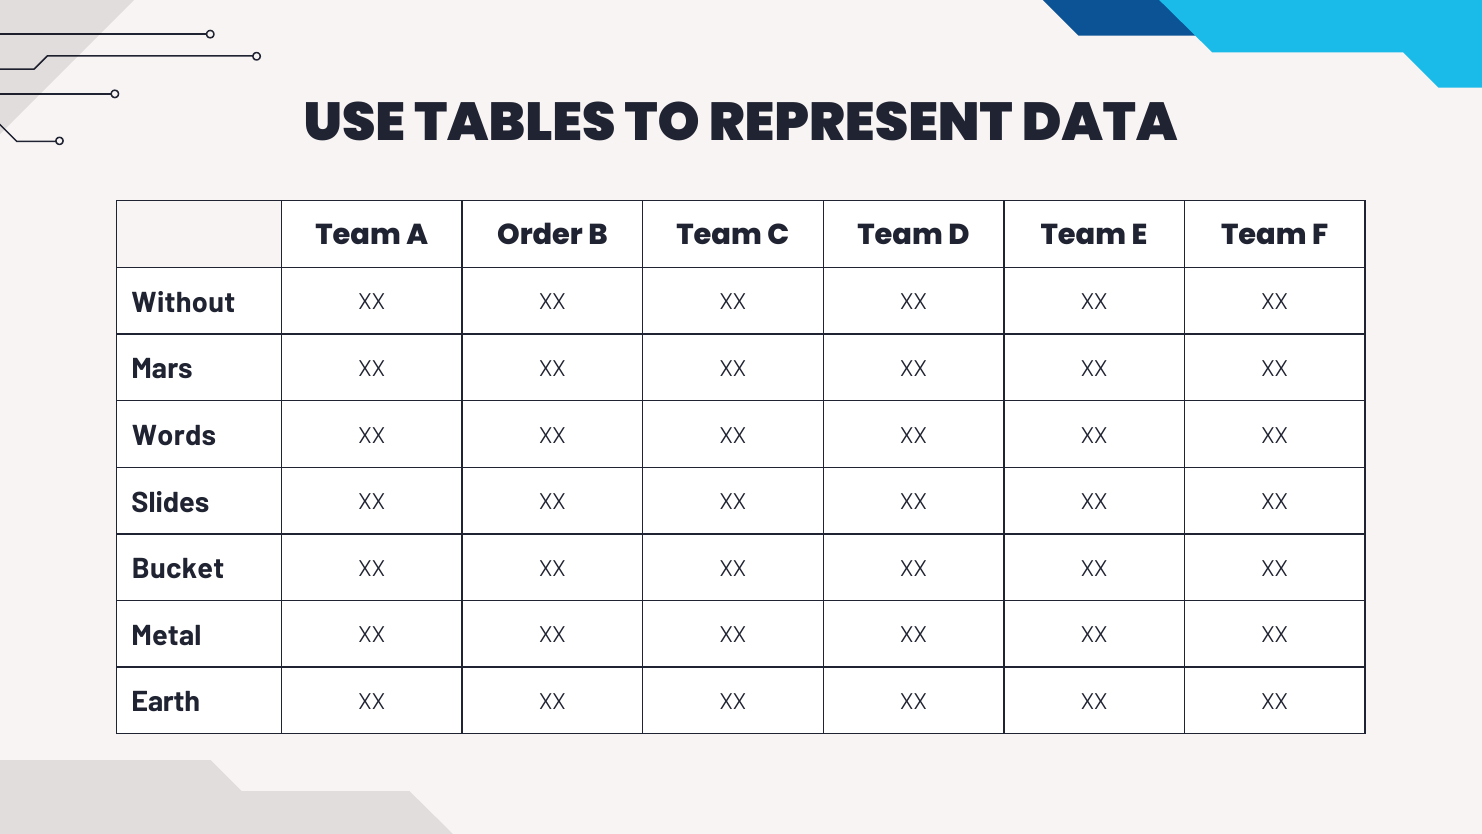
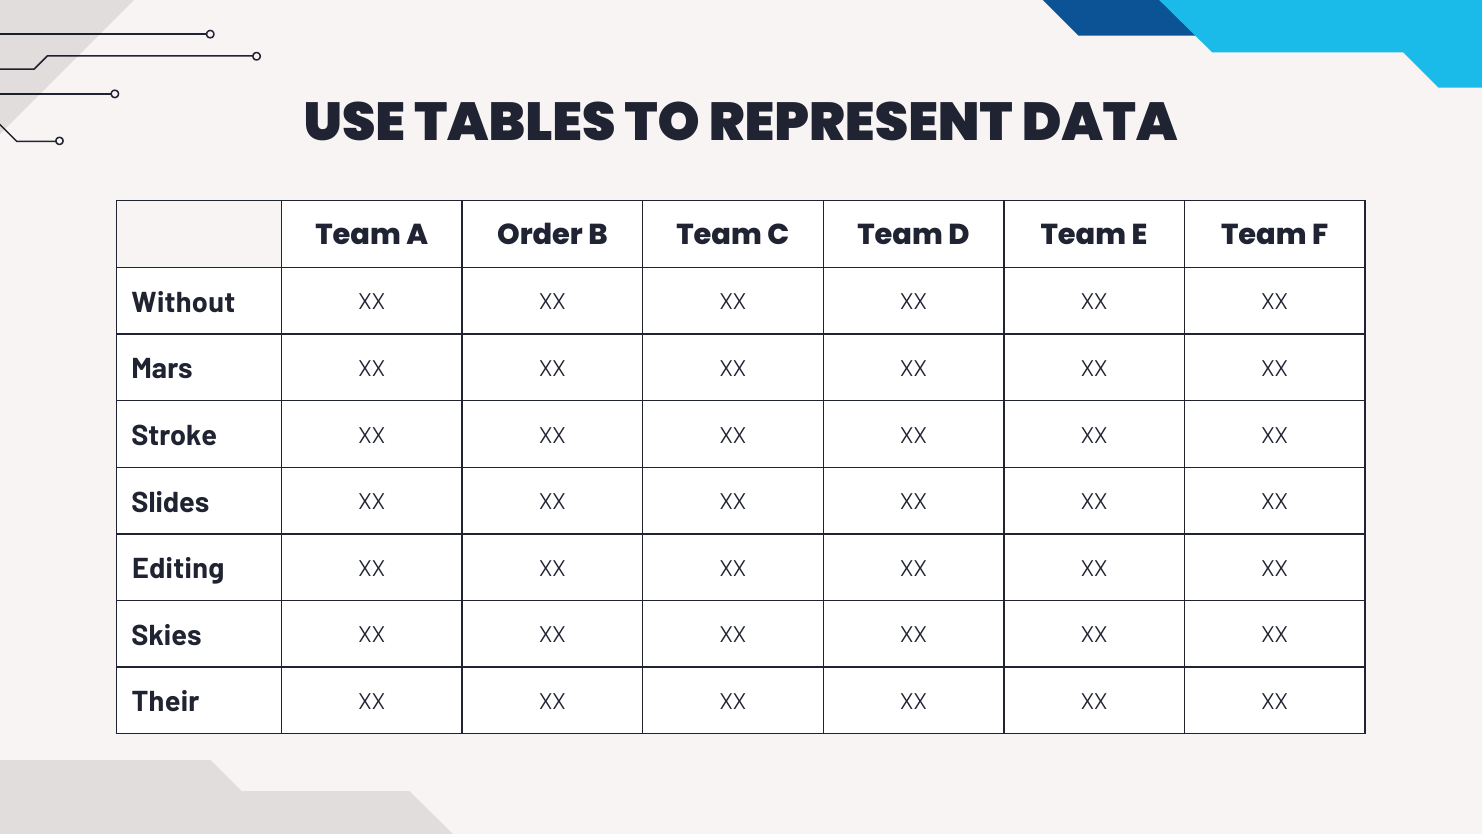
Words: Words -> Stroke
Bucket: Bucket -> Editing
Metal: Metal -> Skies
Earth: Earth -> Their
